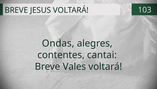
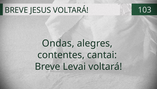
Vales: Vales -> Levai
